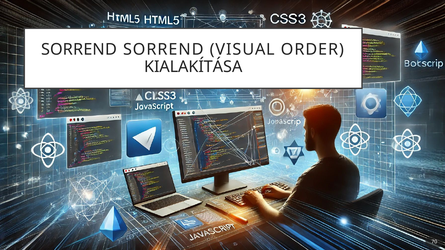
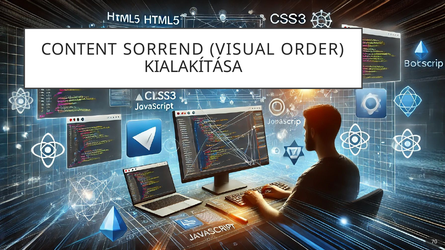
SORREND at (79, 49): SORREND -> CONTENT
